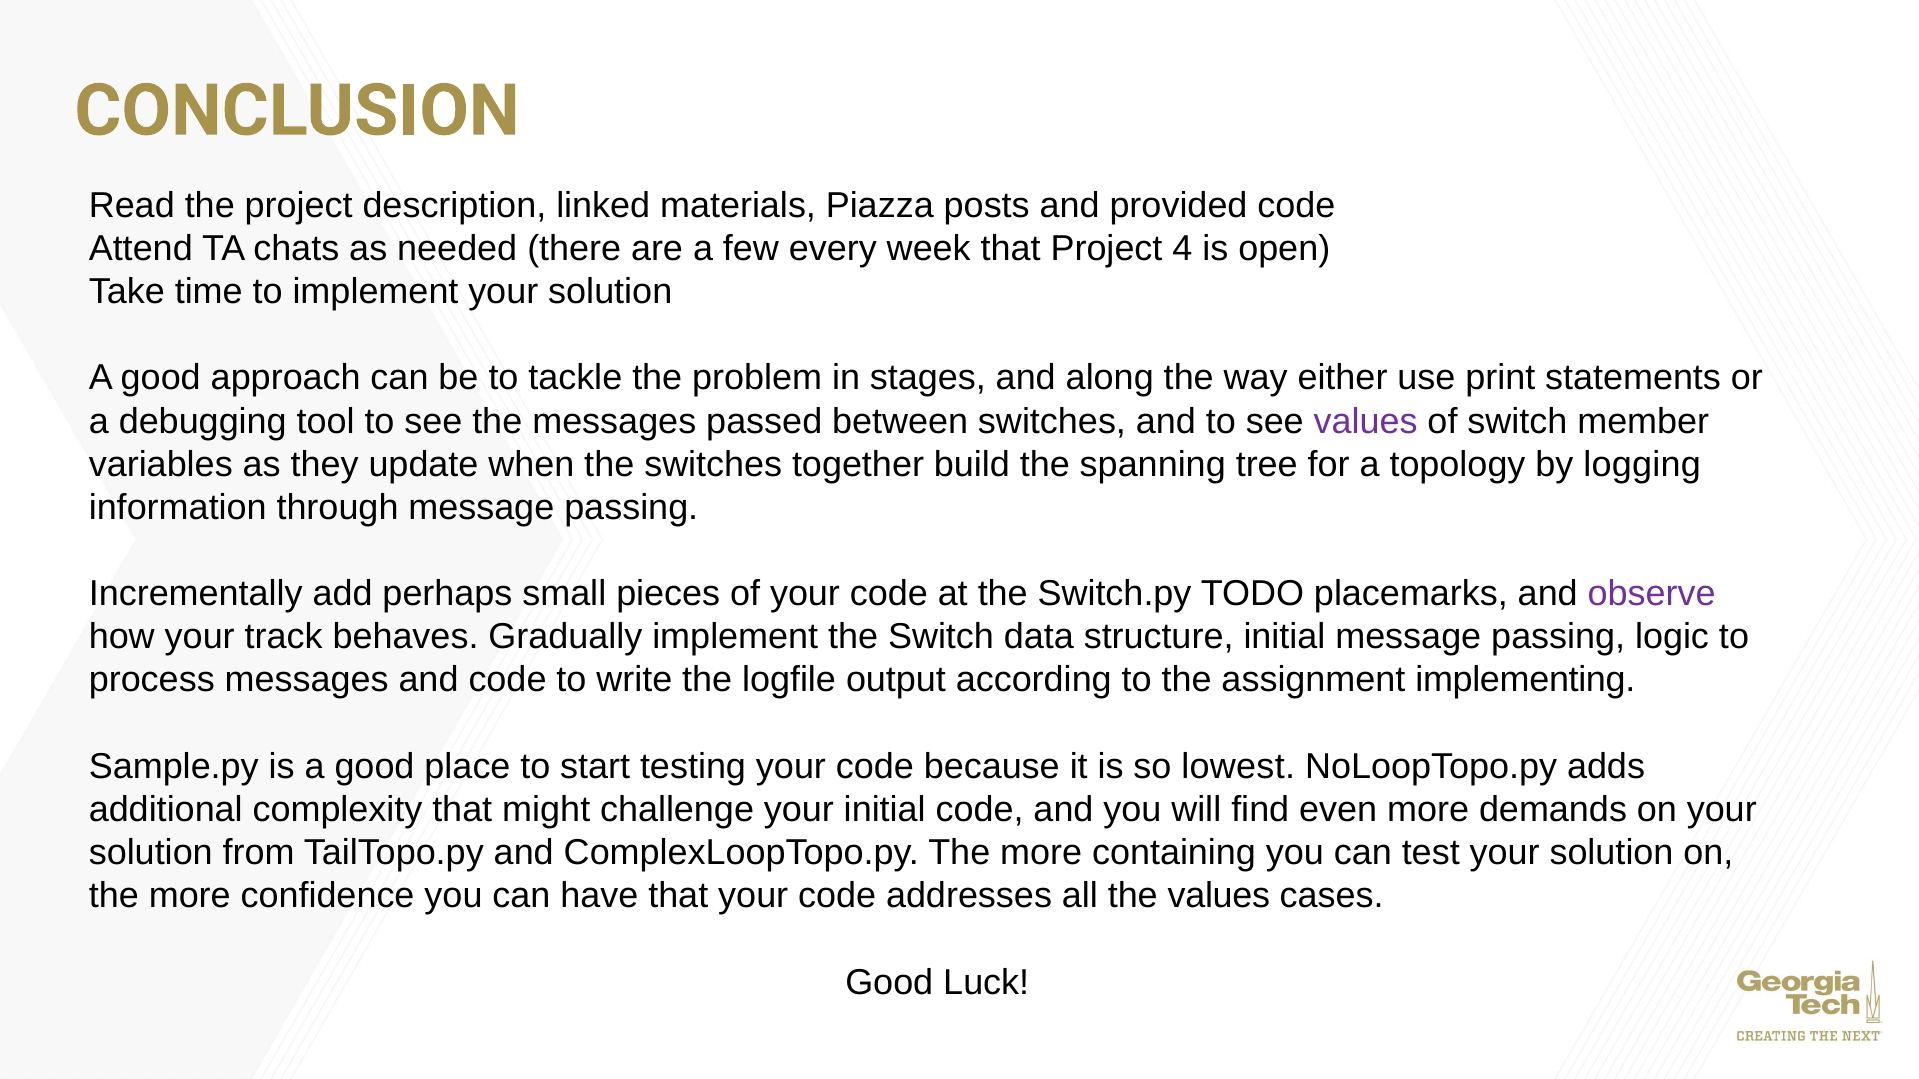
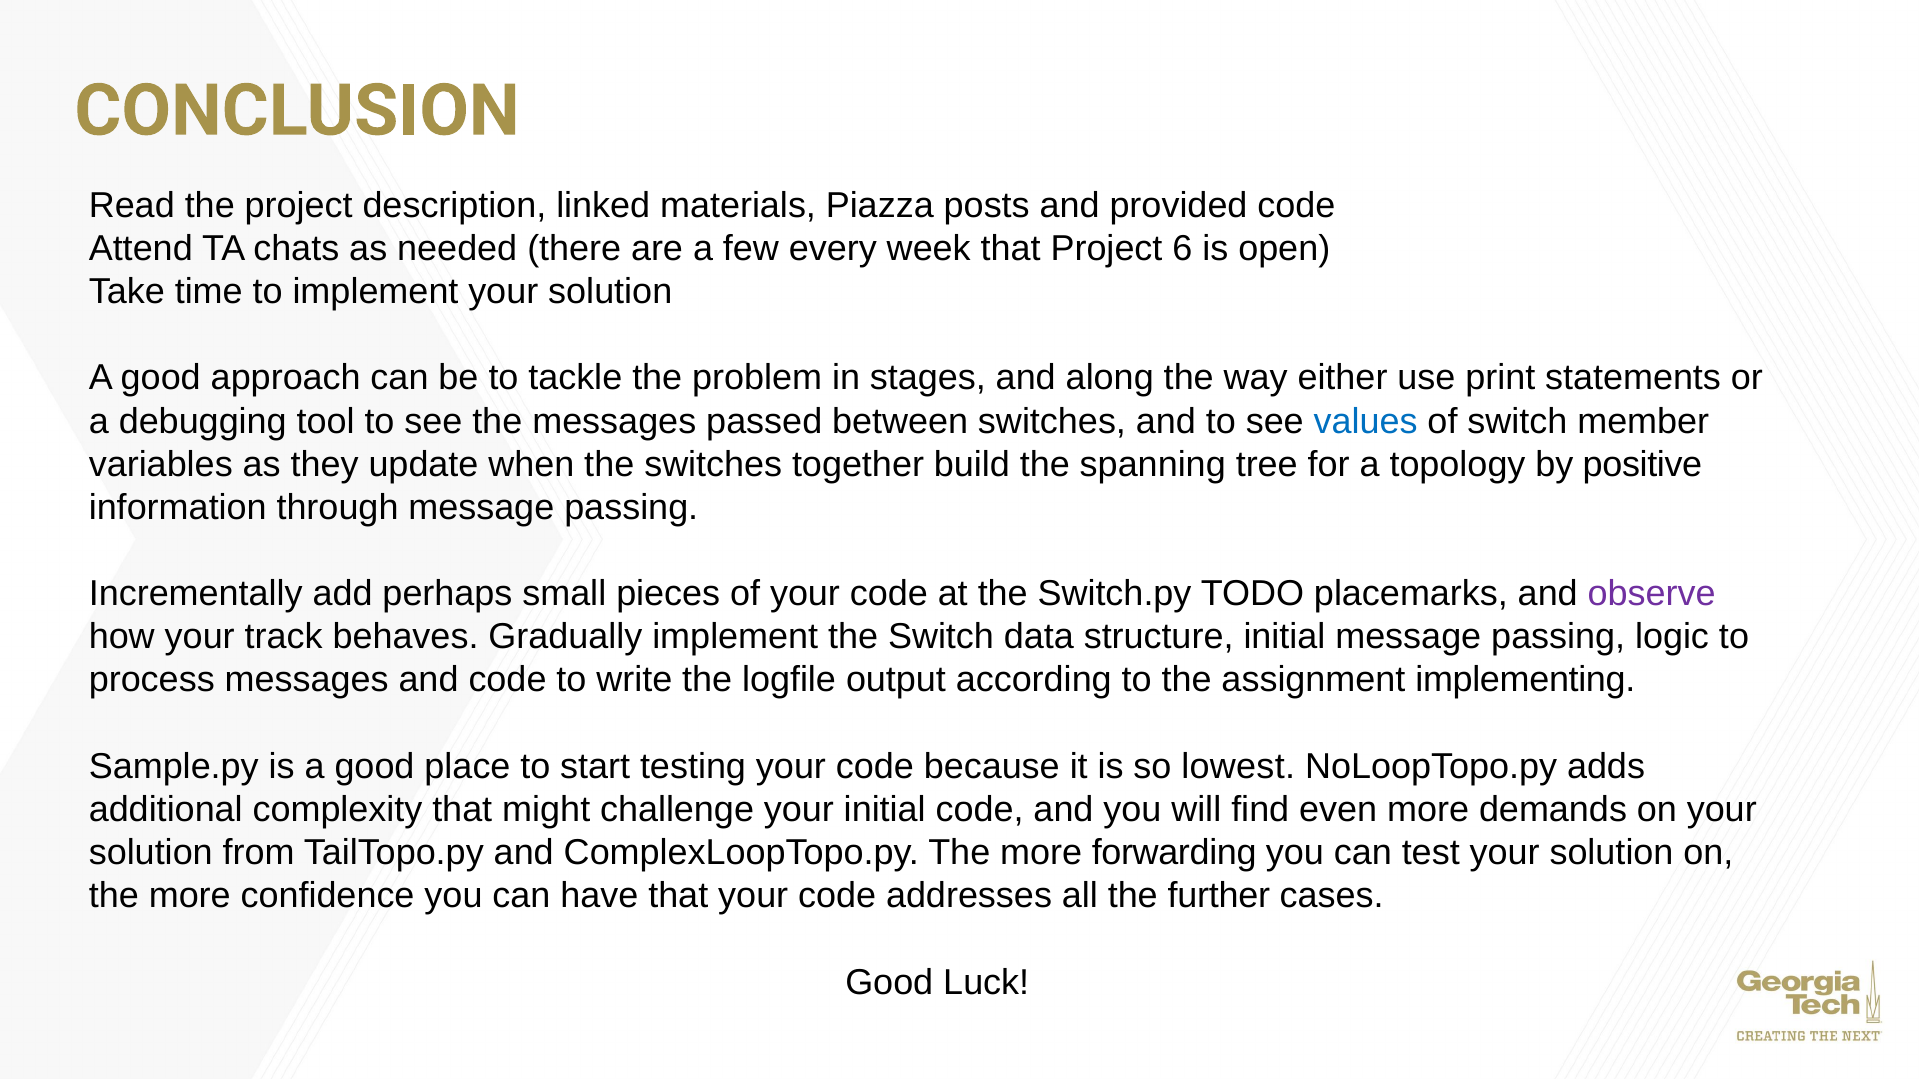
4: 4 -> 6
values at (1366, 421) colour: purple -> blue
logging: logging -> positive
containing: containing -> forwarding
the values: values -> further
